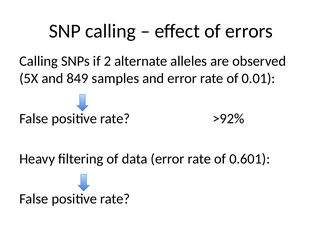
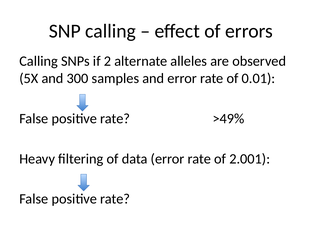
849: 849 -> 300
>92%: >92% -> >49%
0.601: 0.601 -> 2.001
